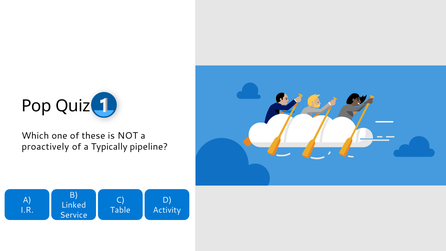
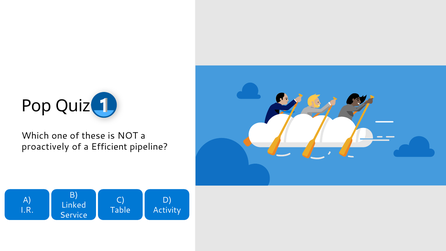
Typically: Typically -> Efficient
